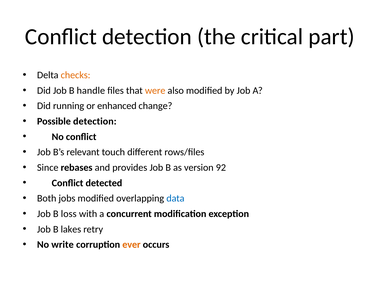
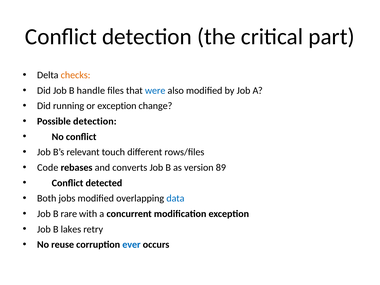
were colour: orange -> blue
or enhanced: enhanced -> exception
Since: Since -> Code
provides: provides -> converts
92: 92 -> 89
loss: loss -> rare
write: write -> reuse
ever colour: orange -> blue
